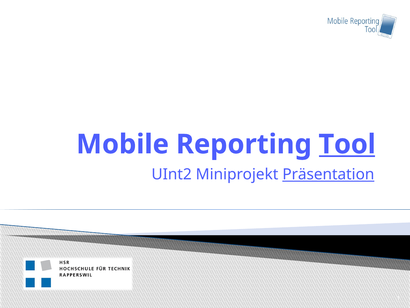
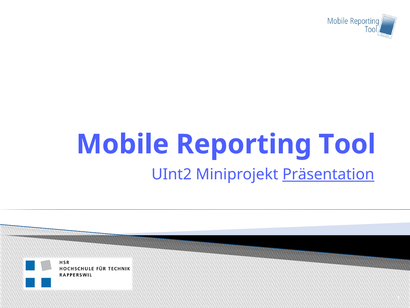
Tool underline: present -> none
